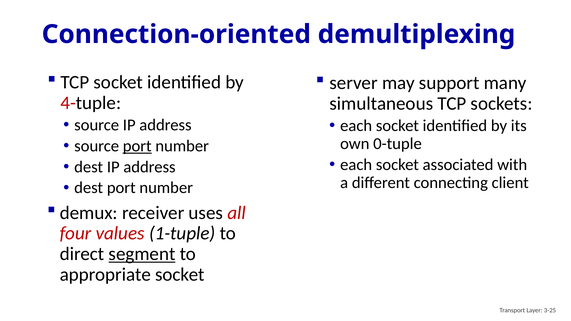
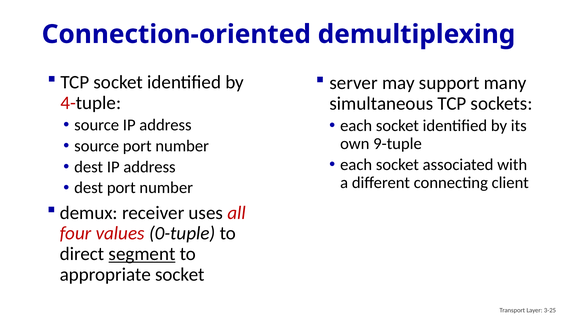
0-tuple: 0-tuple -> 9-tuple
port at (137, 146) underline: present -> none
1-tuple: 1-tuple -> 0-tuple
